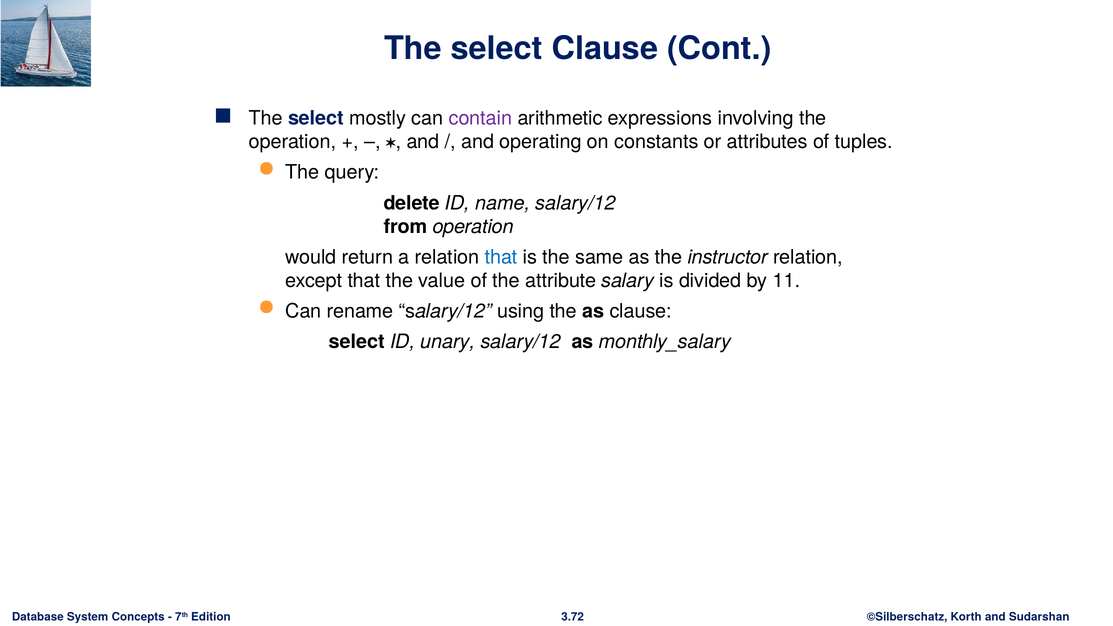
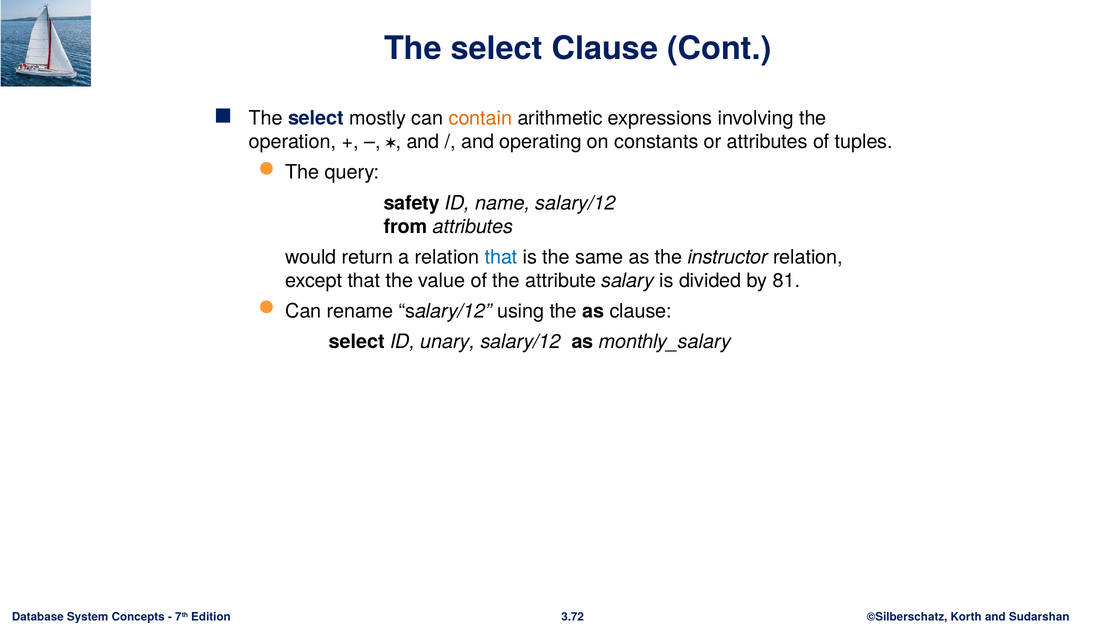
contain colour: purple -> orange
delete: delete -> safety
from operation: operation -> attributes
11: 11 -> 81
